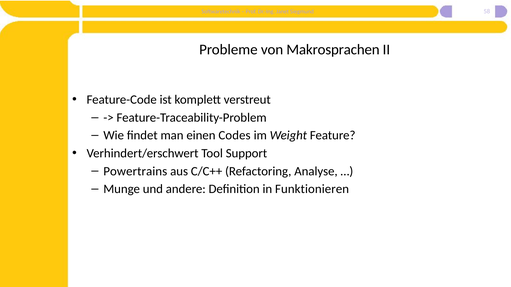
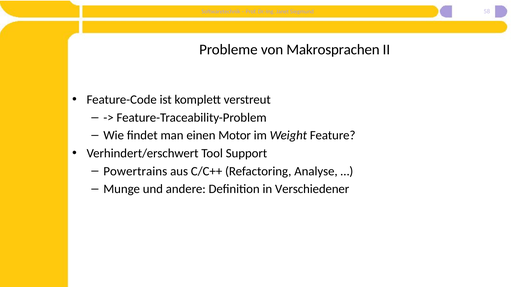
Codes: Codes -> Motor
Funktionieren: Funktionieren -> Verschiedener
